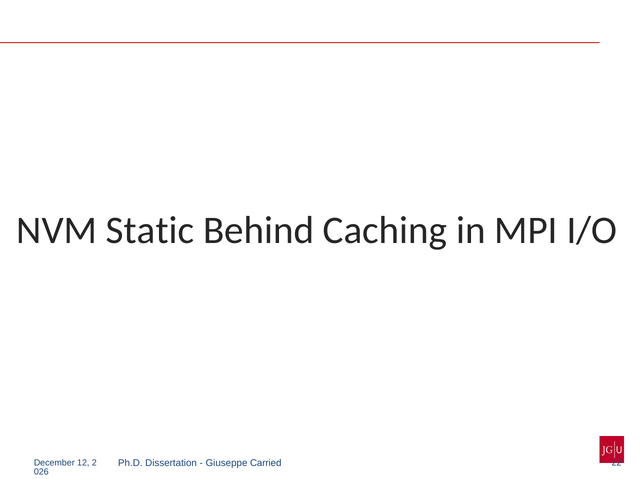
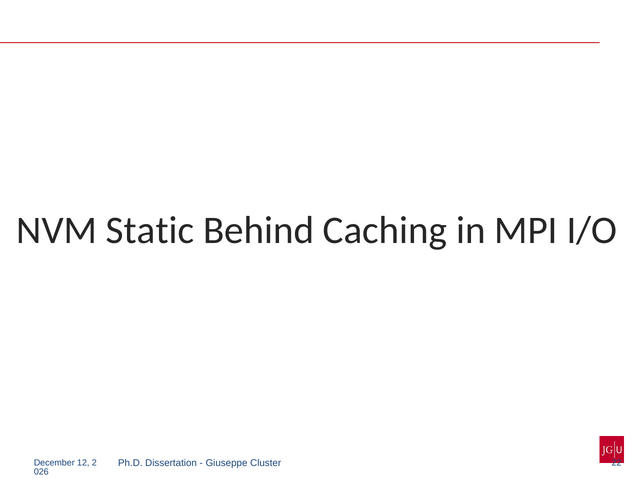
Carried: Carried -> Cluster
